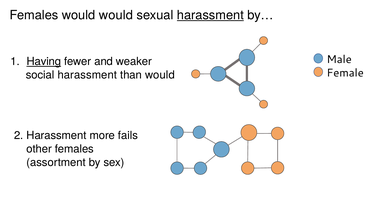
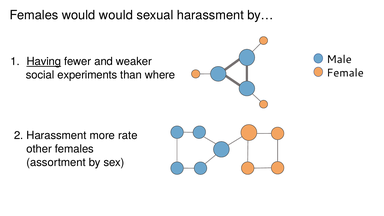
harassment at (210, 15) underline: present -> none
social harassment: harassment -> experiments
than would: would -> where
fails: fails -> rate
